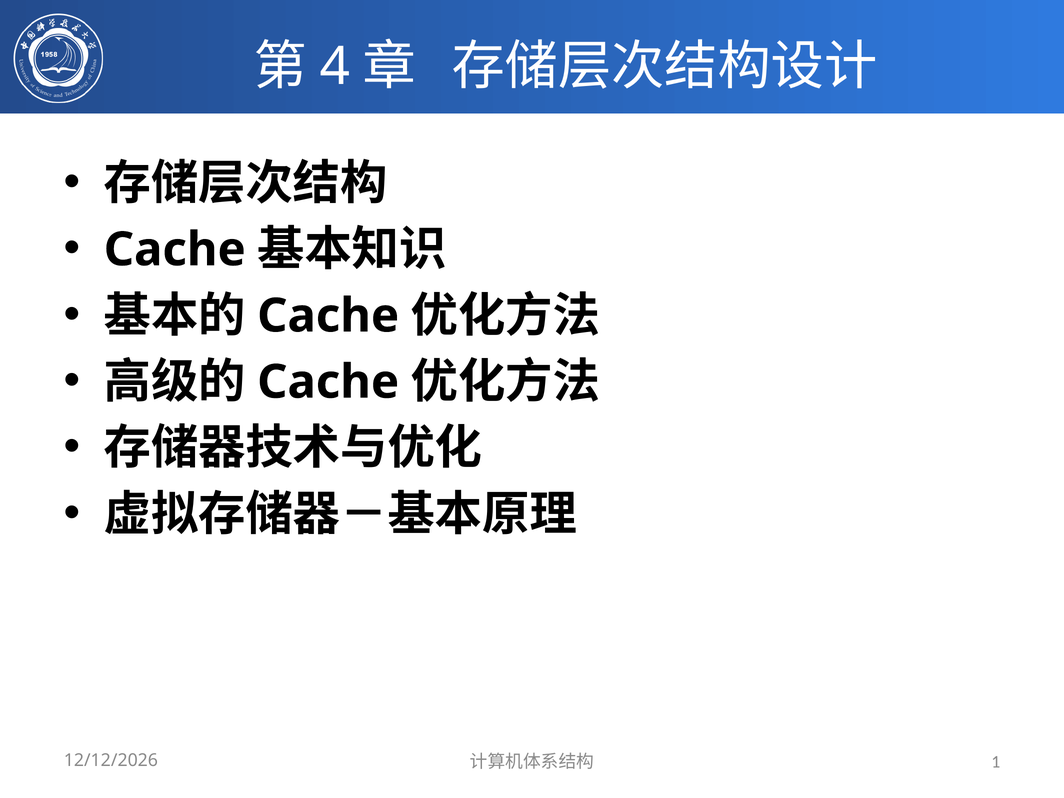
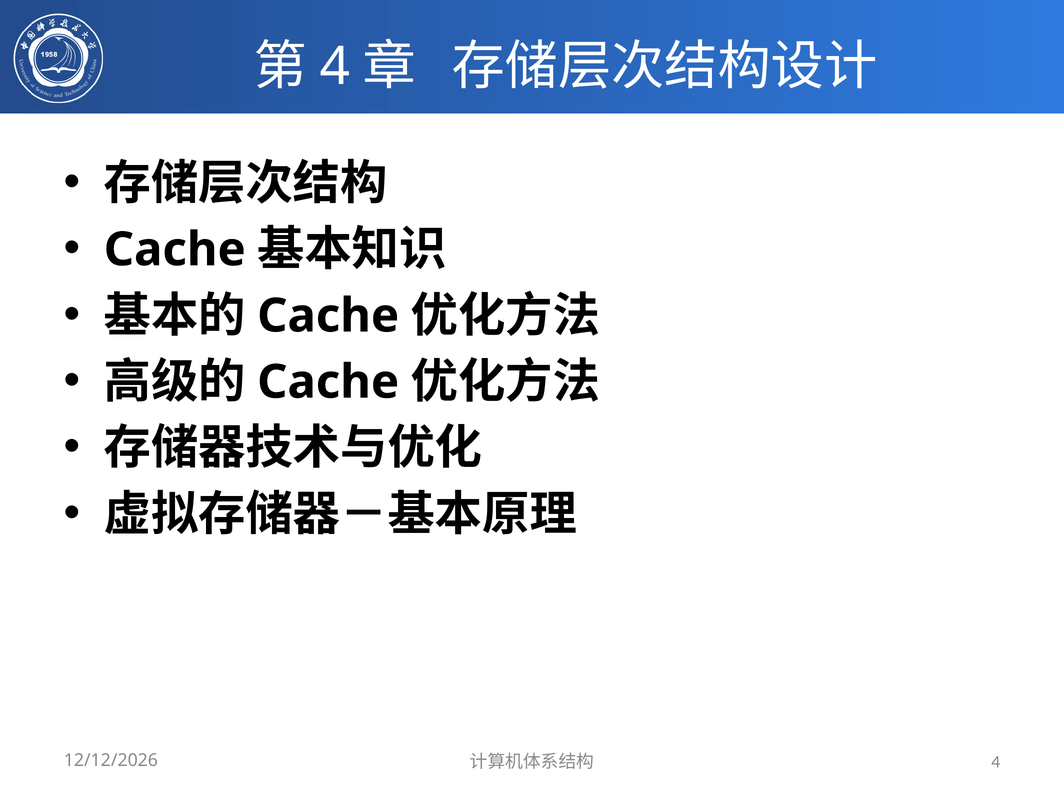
1 at (996, 762): 1 -> 4
